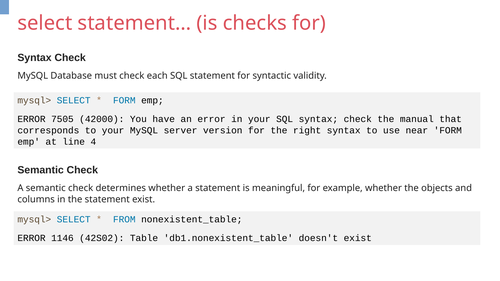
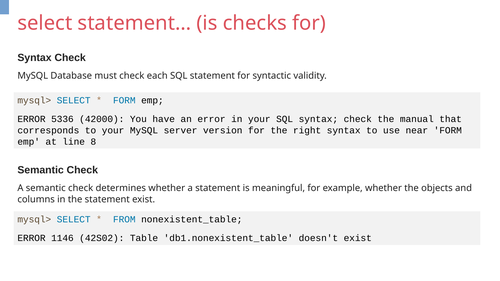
7505: 7505 -> 5336
4: 4 -> 8
